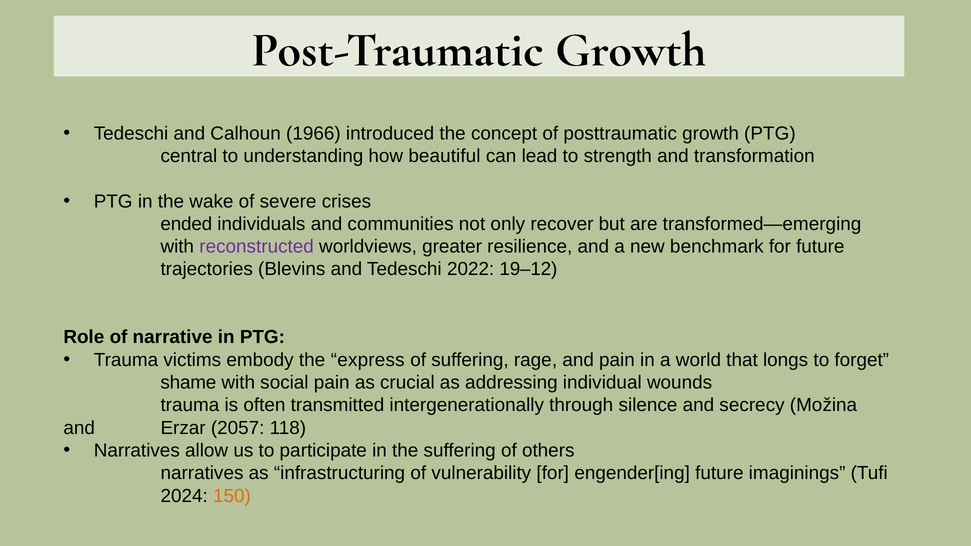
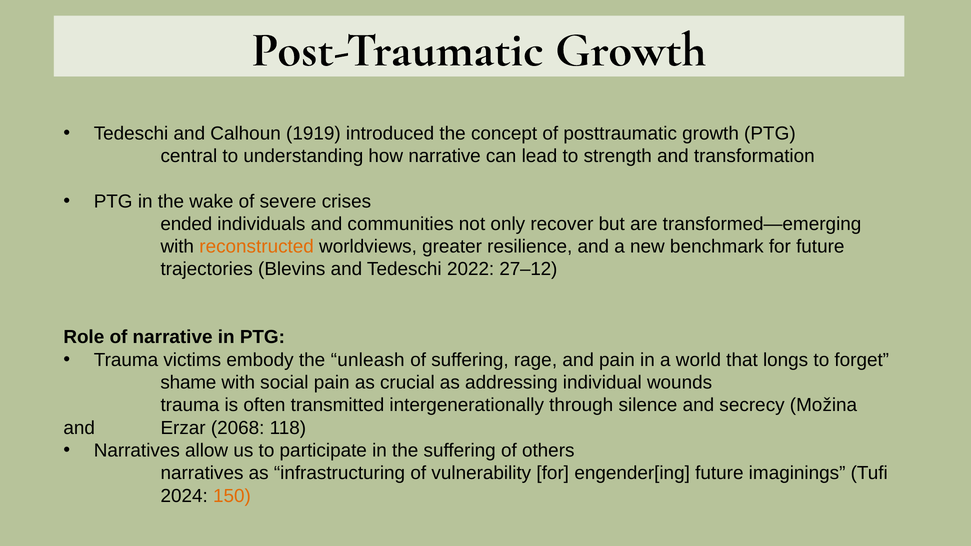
1966: 1966 -> 1919
how beautiful: beautiful -> narrative
reconstructed colour: purple -> orange
19–12: 19–12 -> 27–12
express: express -> unleash
2057: 2057 -> 2068
